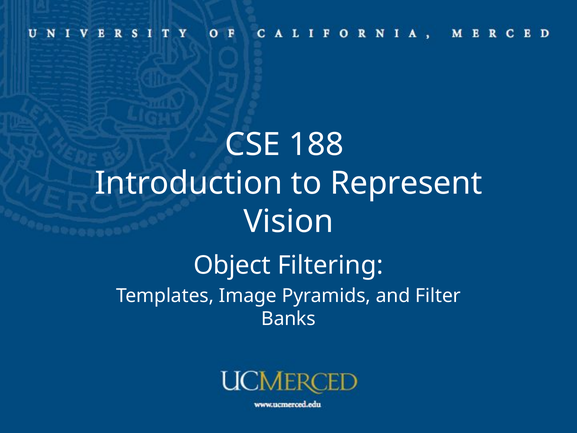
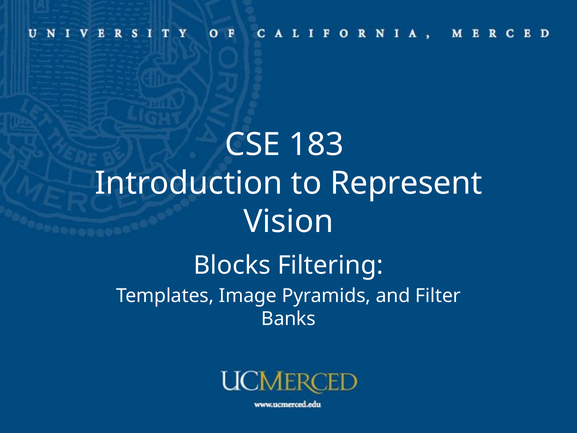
188: 188 -> 183
Object: Object -> Blocks
